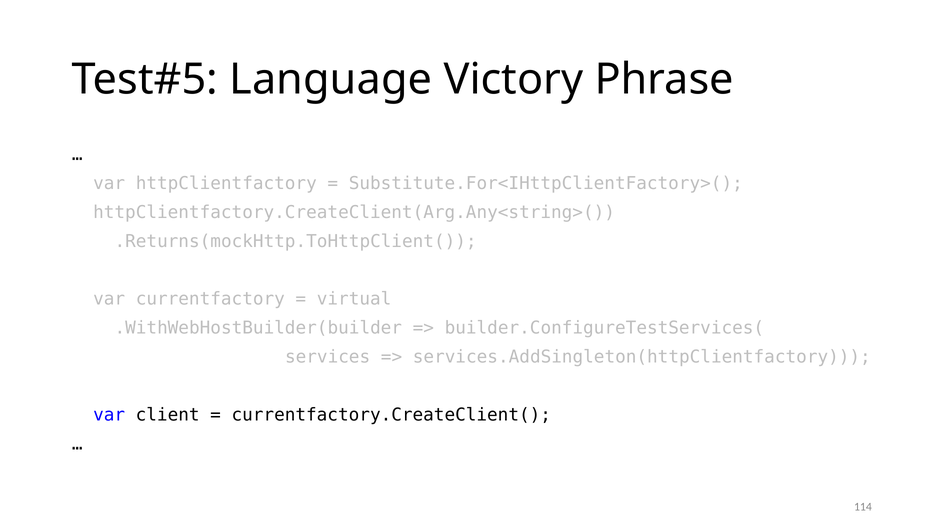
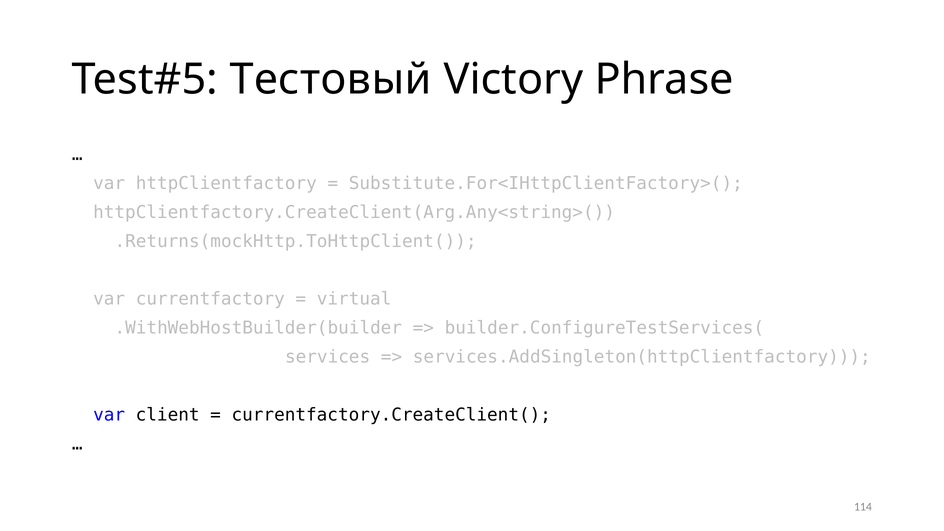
Language: Language -> Тестовый
